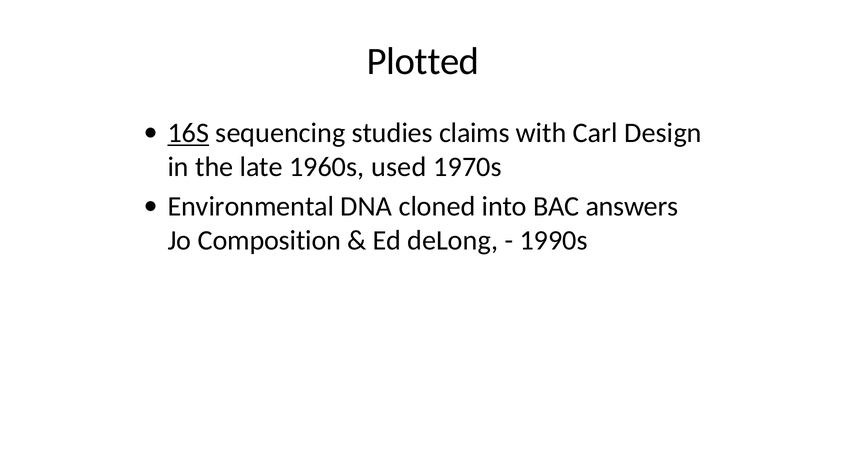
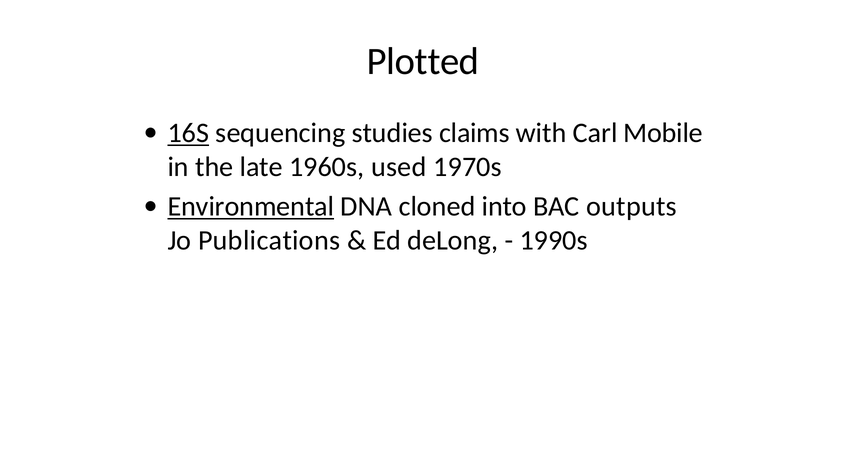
Design: Design -> Mobile
Environmental underline: none -> present
answers: answers -> outputs
Composition: Composition -> Publications
